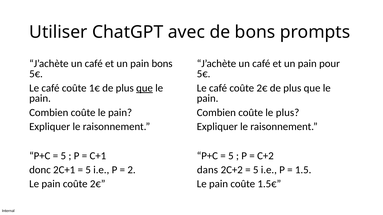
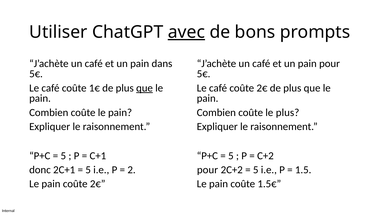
avec underline: none -> present
pain bons: bons -> dans
dans at (207, 170): dans -> pour
